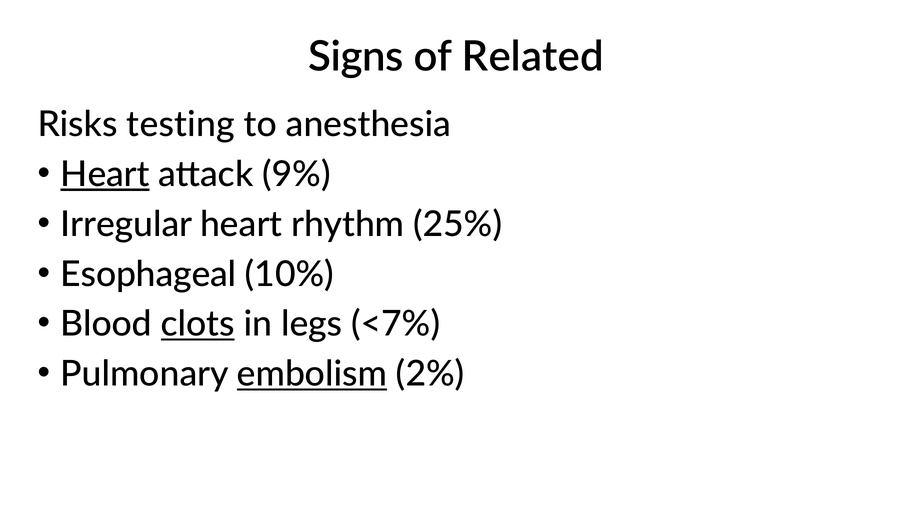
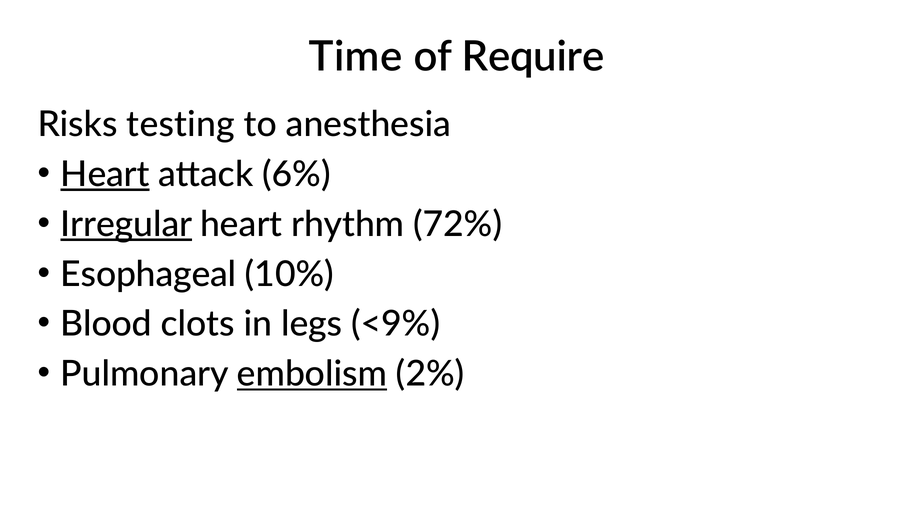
Signs: Signs -> Time
Related: Related -> Require
9%: 9% -> 6%
Irregular underline: none -> present
25%: 25% -> 72%
clots underline: present -> none
<7%: <7% -> <9%
